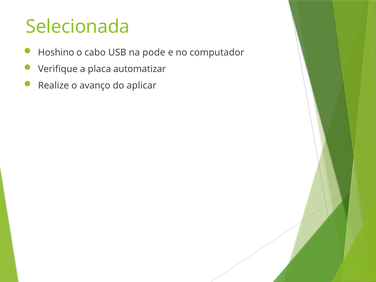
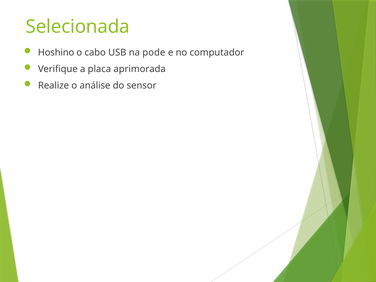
automatizar: automatizar -> aprimorada
avanço: avanço -> análise
aplicar: aplicar -> sensor
